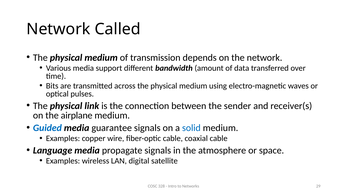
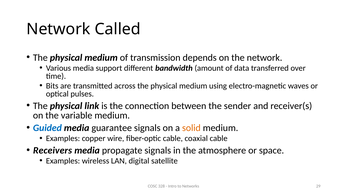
airplane: airplane -> variable
solid colour: blue -> orange
Language: Language -> Receivers
